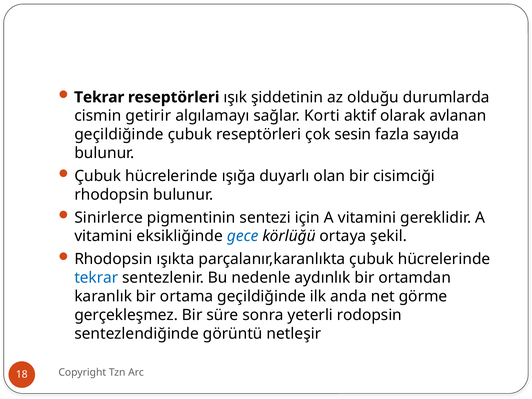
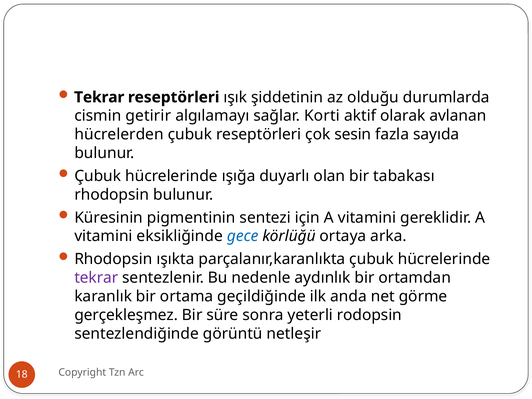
geçildiğinde at (119, 134): geçildiğinde -> hücrelerden
cisimciği: cisimciği -> tabakası
Sinirlerce: Sinirlerce -> Küresinin
şekil: şekil -> arka
tekrar at (96, 278) colour: blue -> purple
